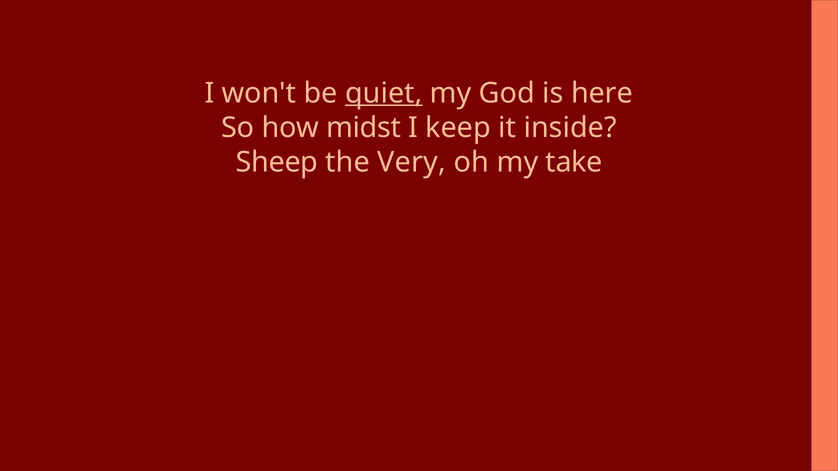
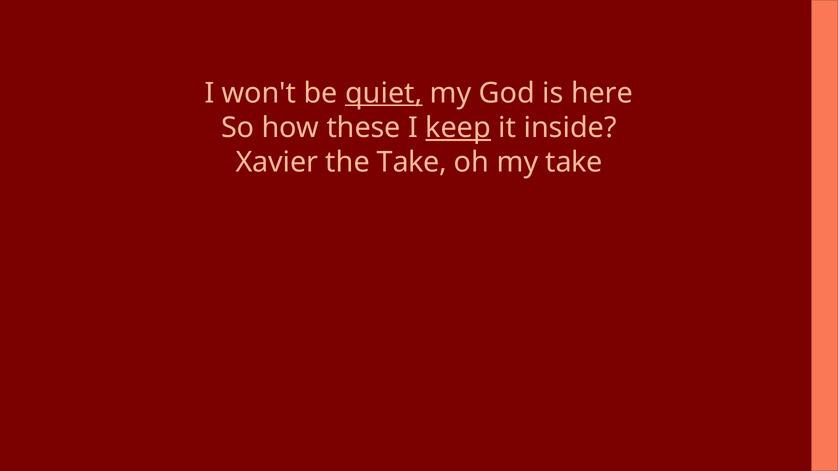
midst: midst -> these
keep underline: none -> present
Sheep: Sheep -> Xavier
the Very: Very -> Take
